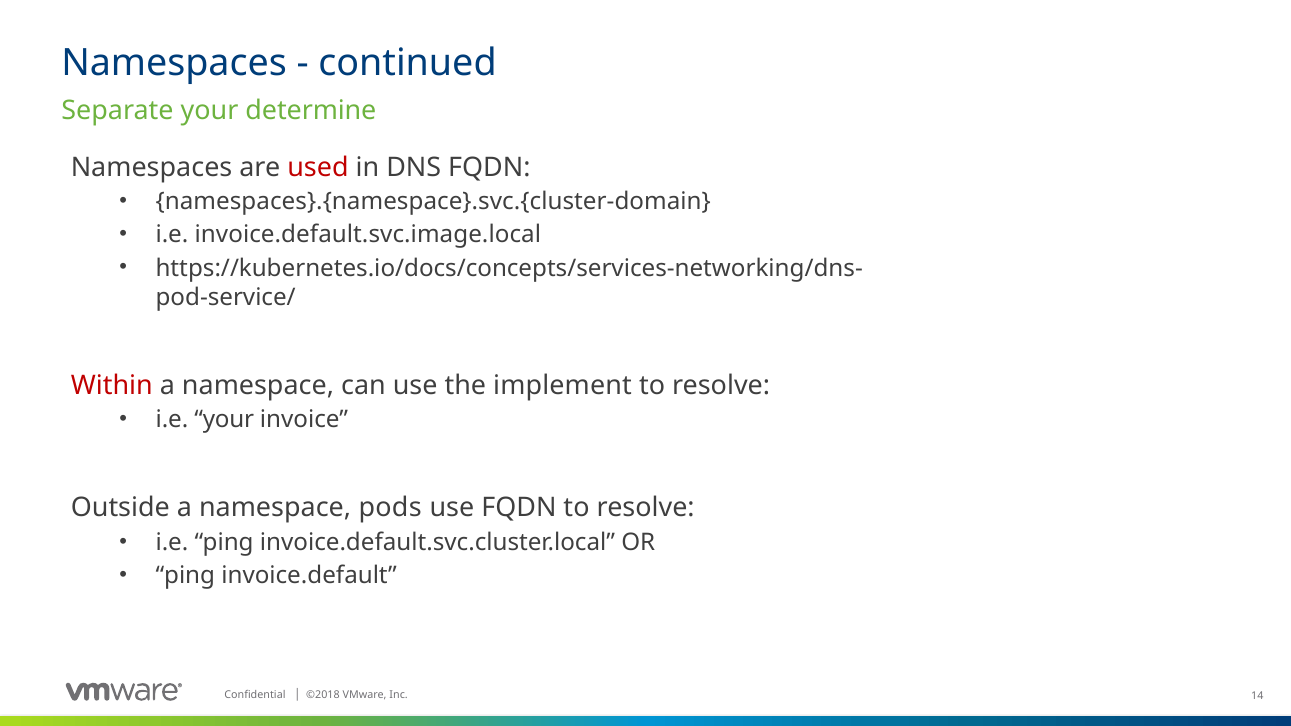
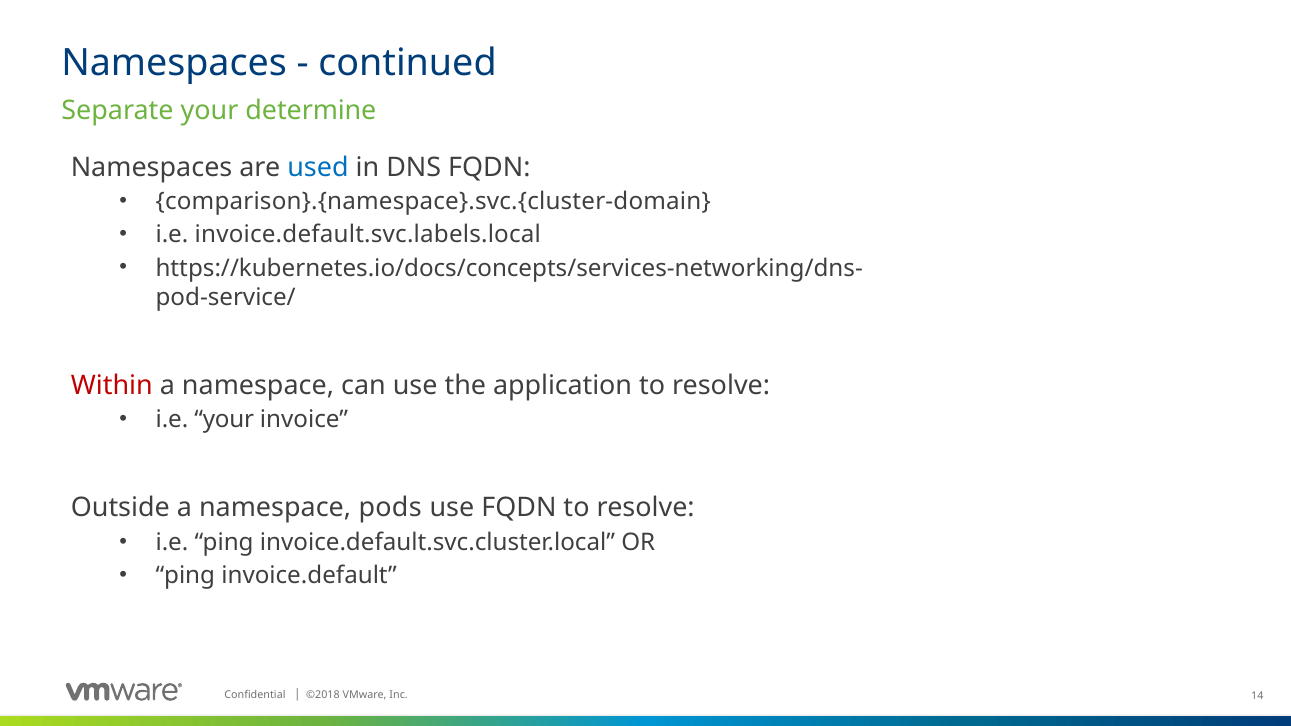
used colour: red -> blue
namespaces}.{namespace}.svc.{cluster-domain: namespaces}.{namespace}.svc.{cluster-domain -> comparison}.{namespace}.svc.{cluster-domain
invoice.default.svc.image.local: invoice.default.svc.image.local -> invoice.default.svc.labels.local
implement: implement -> application
